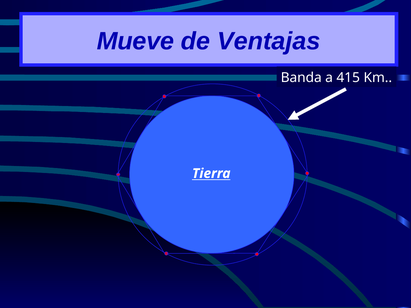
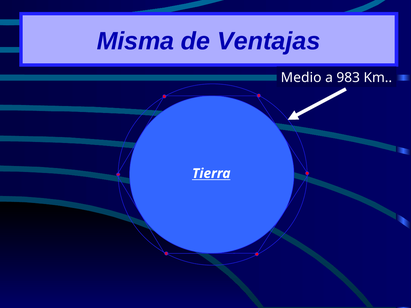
Mueve: Mueve -> Misma
Banda: Banda -> Medio
415: 415 -> 983
